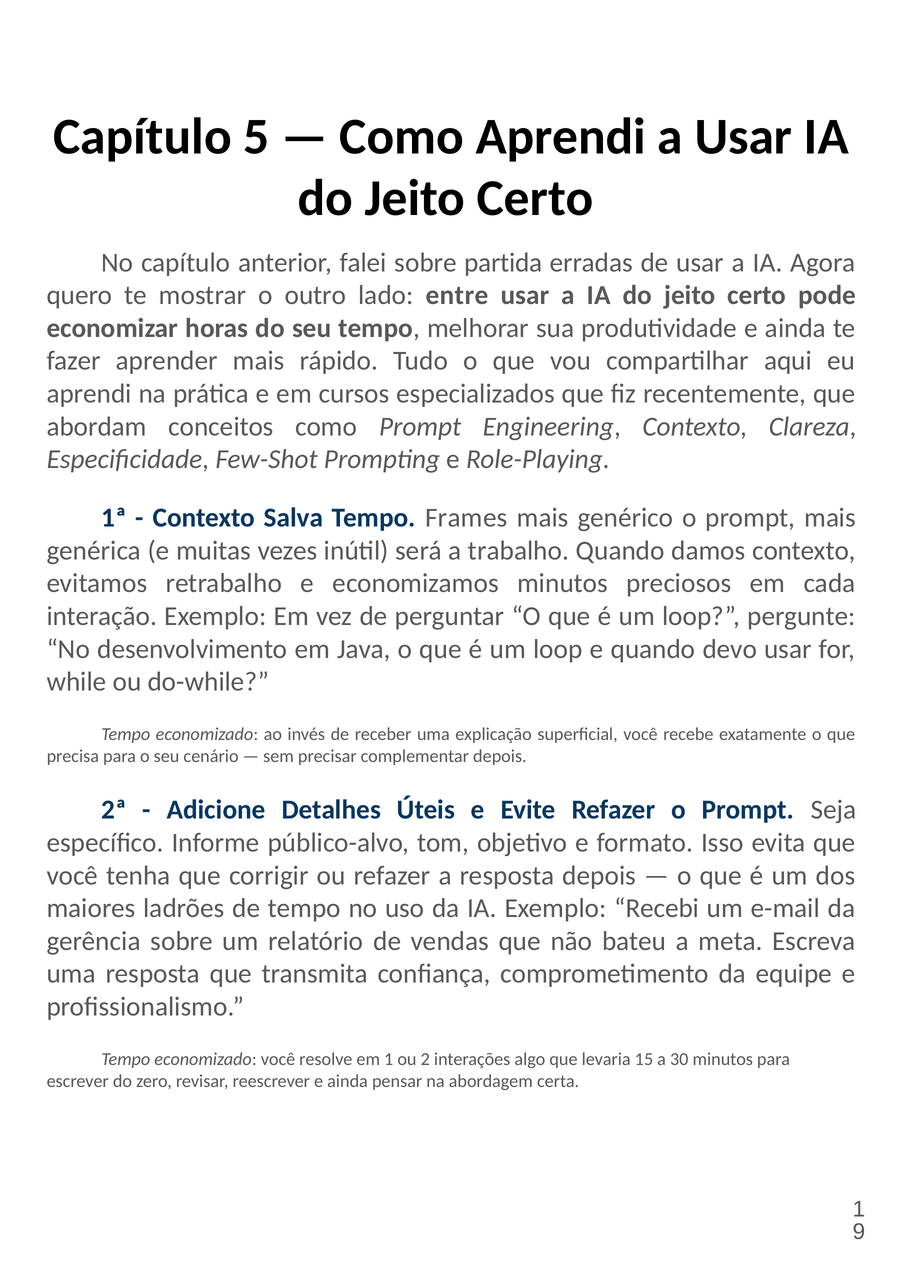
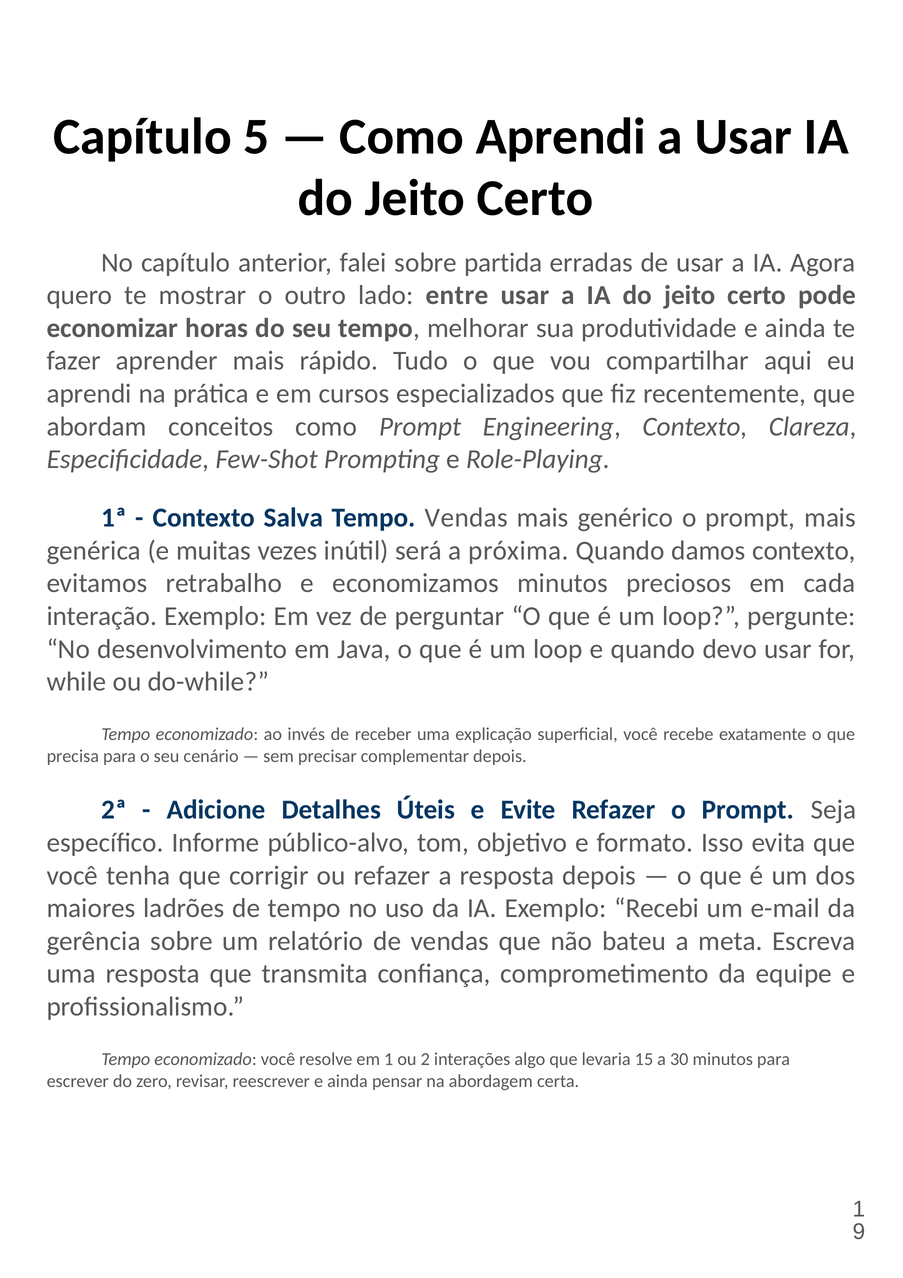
Tempo Frames: Frames -> Vendas
trabalho: trabalho -> próxima
